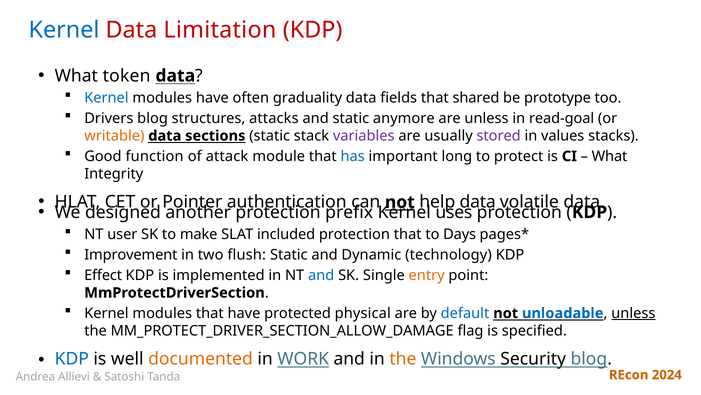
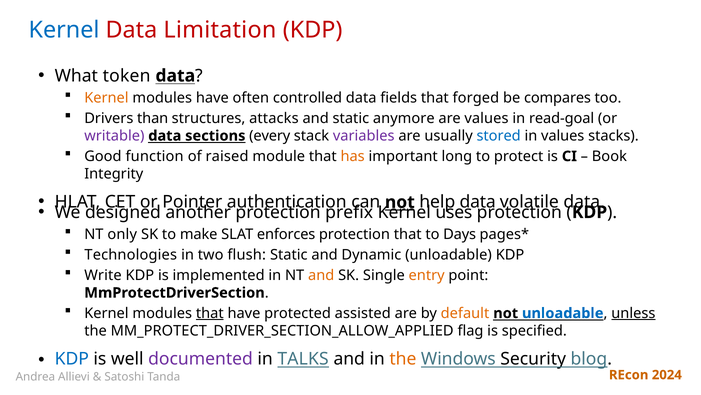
Kernel at (106, 98) colour: blue -> orange
graduality: graduality -> controlled
shared: shared -> forged
prototype: prototype -> compares
Drivers blog: blog -> than
are unless: unless -> values
writable colour: orange -> purple
sections static: static -> every
stored colour: purple -> blue
attack: attack -> raised
has colour: blue -> orange
What at (610, 156): What -> Book
user: user -> only
included: included -> enforces
Improvement: Improvement -> Technologies
Dynamic technology: technology -> unloadable
Effect: Effect -> Write
and at (321, 275) colour: blue -> orange
that at (210, 313) underline: none -> present
physical: physical -> assisted
default colour: blue -> orange
MM_PROTECT_DRIVER_SECTION_ALLOW_DAMAGE: MM_PROTECT_DRIVER_SECTION_ALLOW_DAMAGE -> MM_PROTECT_DRIVER_SECTION_ALLOW_APPLIED
documented colour: orange -> purple
WORK: WORK -> TALKS
